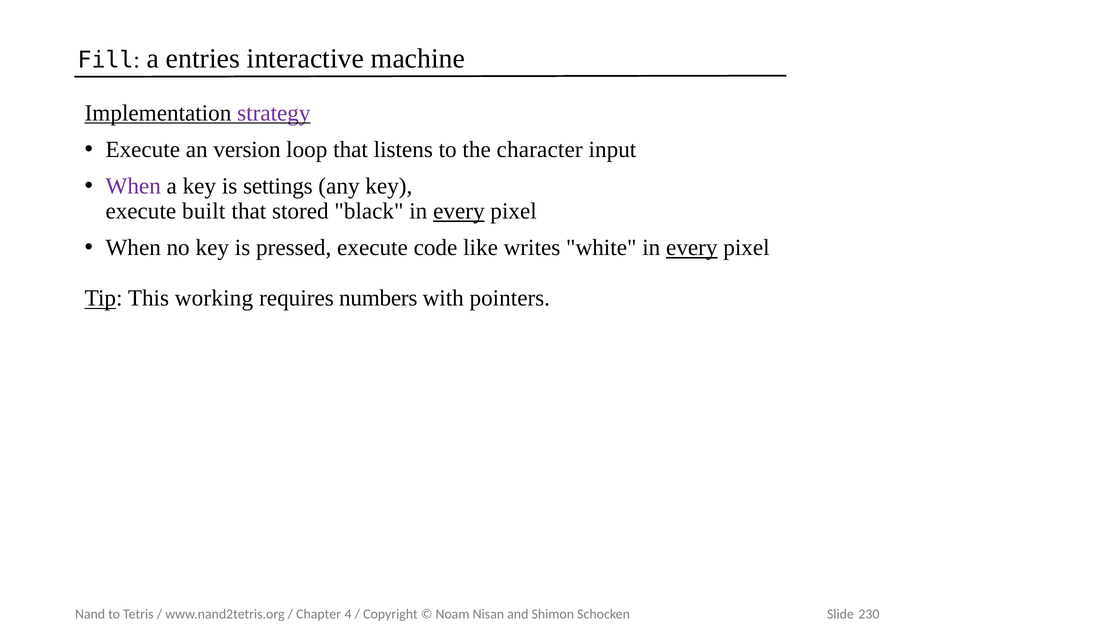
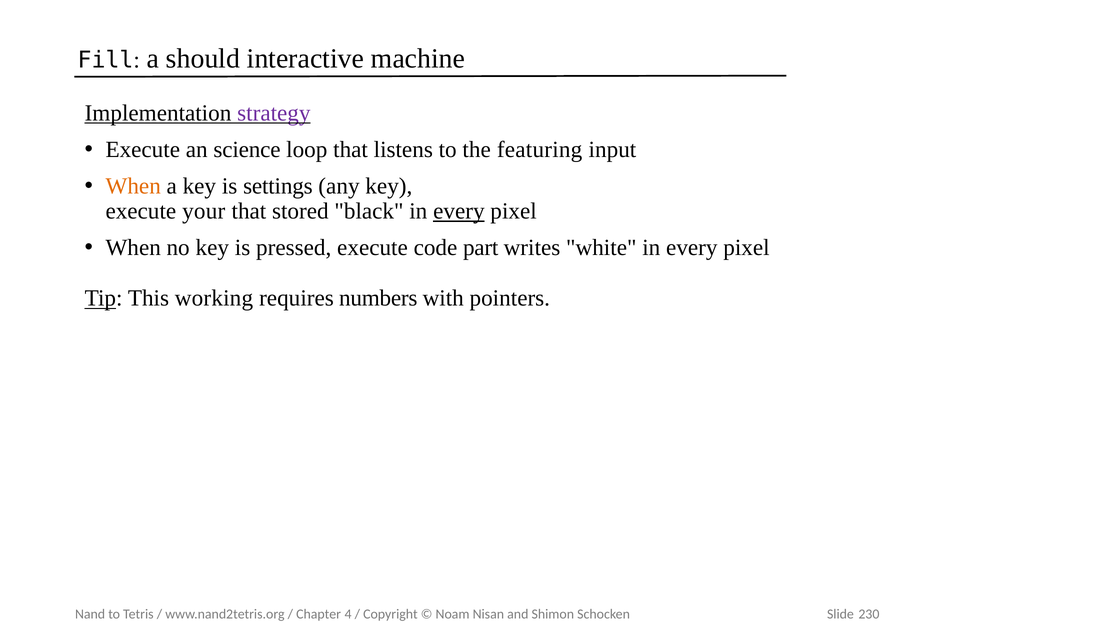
entries: entries -> should
version: version -> science
character: character -> featuring
When at (133, 186) colour: purple -> orange
built: built -> your
like: like -> part
every at (692, 248) underline: present -> none
